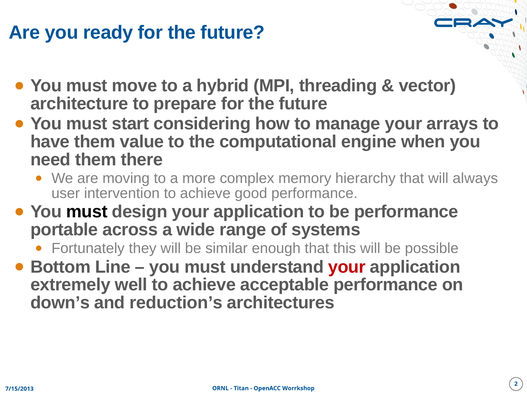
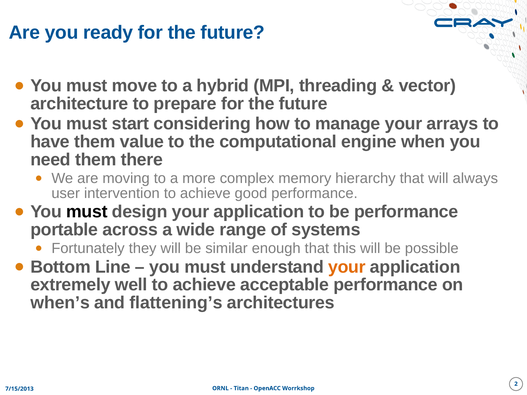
your at (347, 267) colour: red -> orange
down’s: down’s -> when’s
reduction’s: reduction’s -> flattening’s
